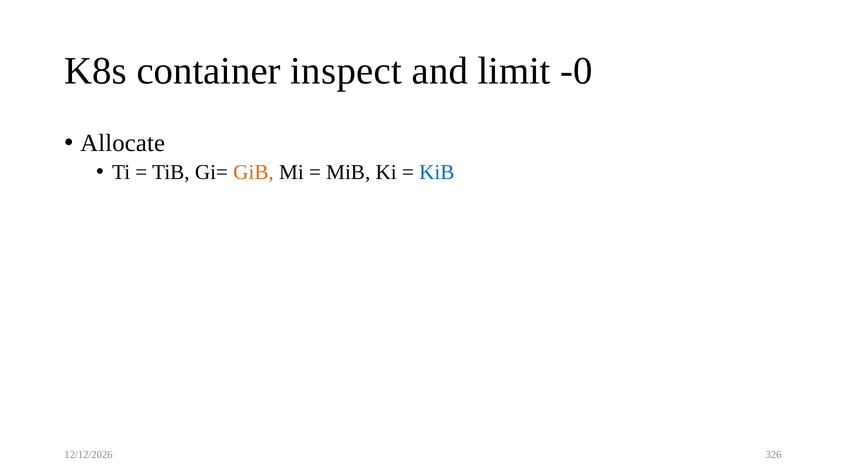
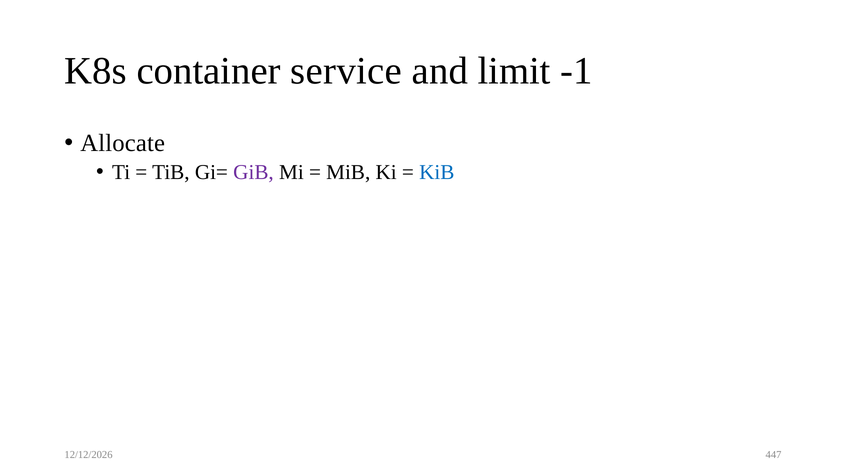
inspect: inspect -> service
-0: -0 -> -1
GiB colour: orange -> purple
326: 326 -> 447
